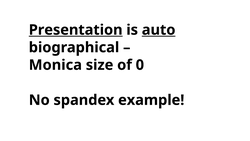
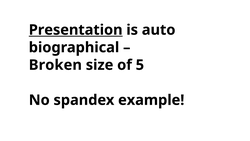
auto underline: present -> none
Monica: Monica -> Broken
0: 0 -> 5
